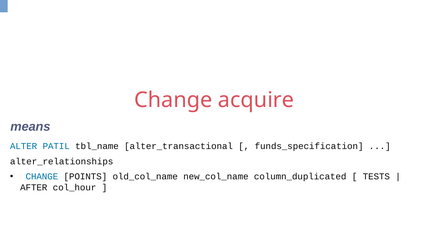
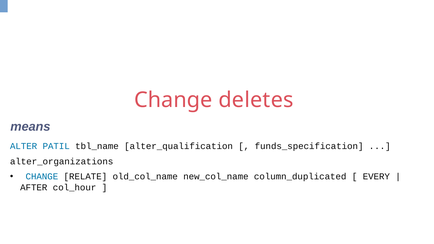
acquire: acquire -> deletes
alter_transactional: alter_transactional -> alter_qualification
alter_relationships: alter_relationships -> alter_organizations
POINTS: POINTS -> RELATE
TESTS: TESTS -> EVERY
